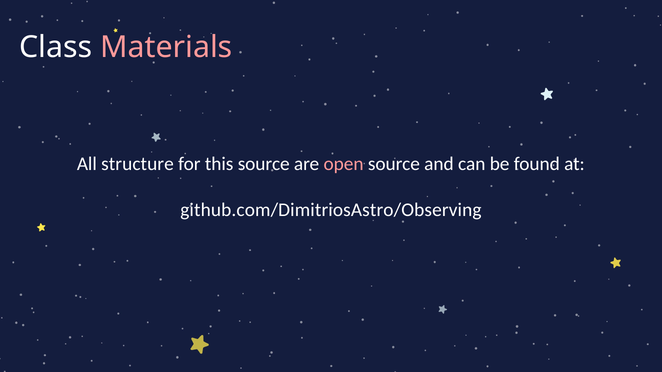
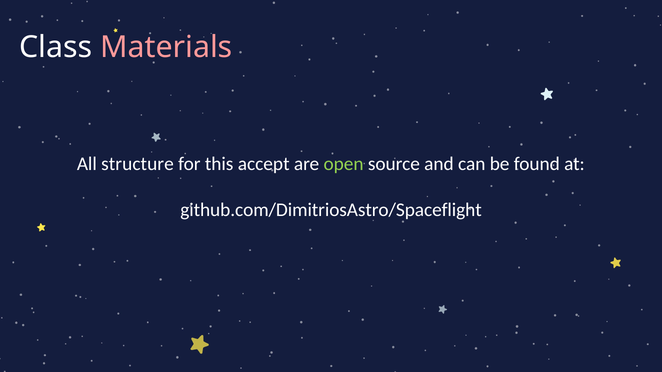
this source: source -> accept
open colour: pink -> light green
github.com/DimitriosAstro/Observing: github.com/DimitriosAstro/Observing -> github.com/DimitriosAstro/Spaceflight
